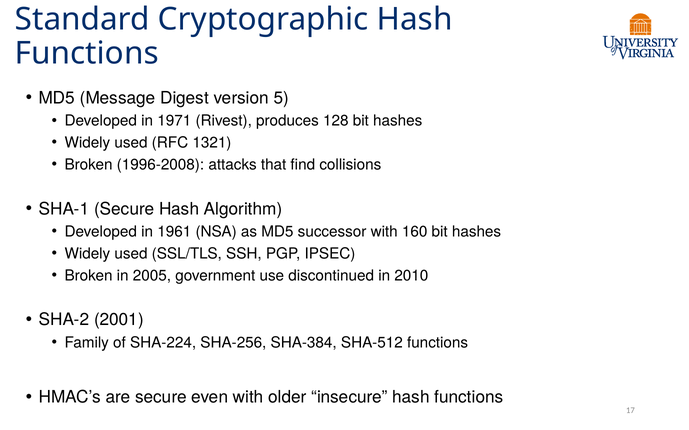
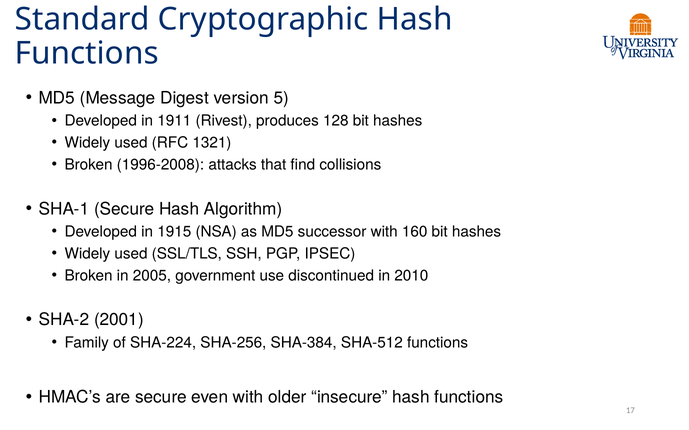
1971: 1971 -> 1911
1961: 1961 -> 1915
